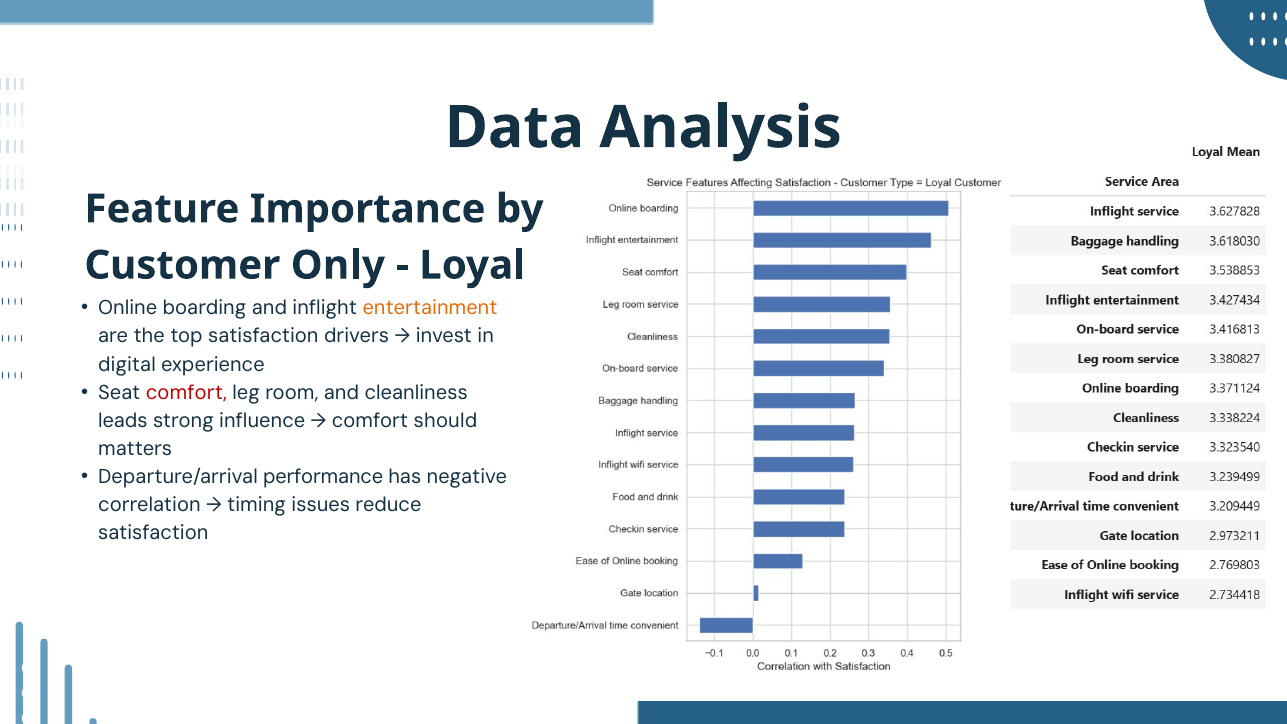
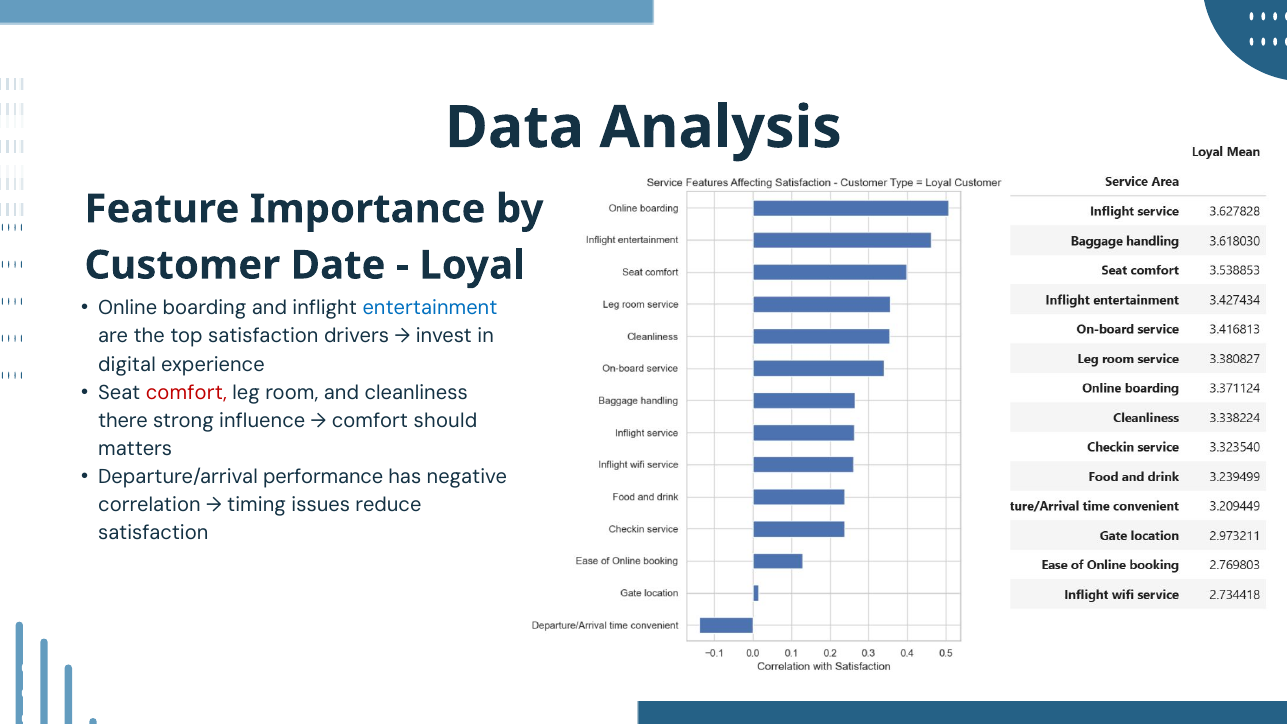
Only: Only -> Date
entertainment colour: orange -> blue
leads: leads -> there
